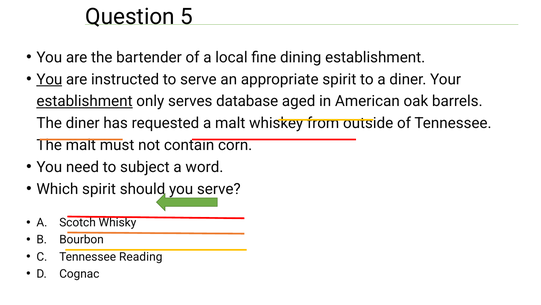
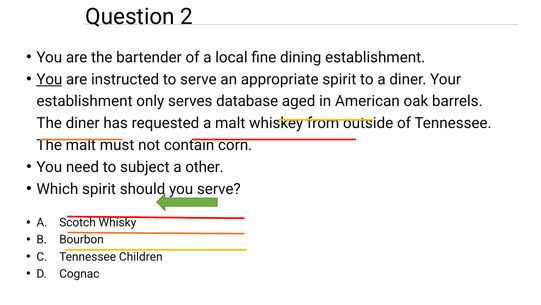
5: 5 -> 2
establishment at (85, 101) underline: present -> none
word: word -> other
Reading: Reading -> Children
